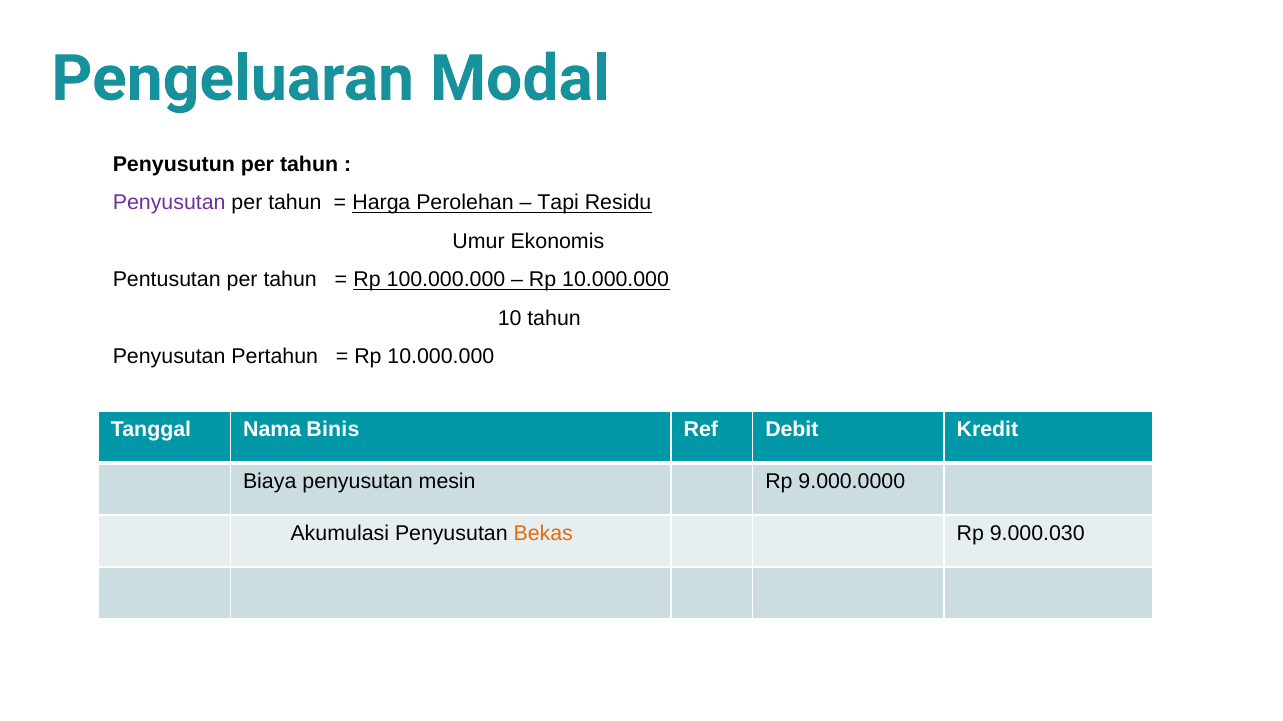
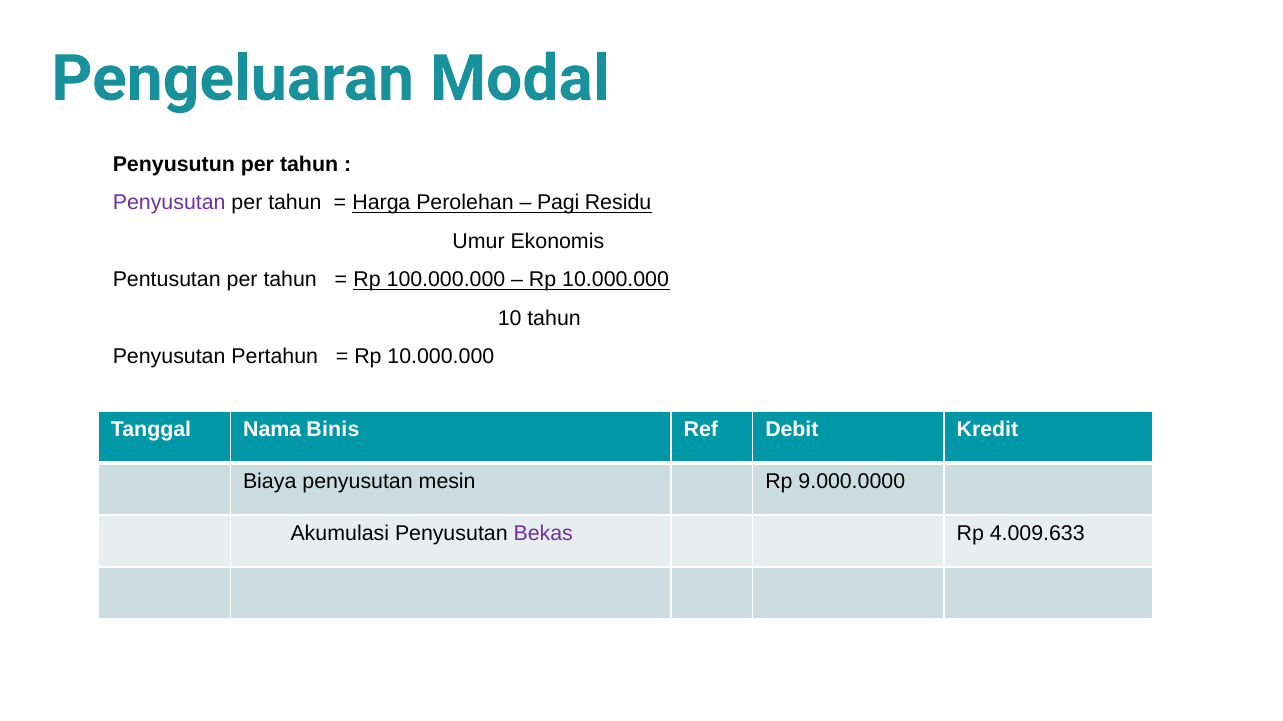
Tapi: Tapi -> Pagi
Bekas colour: orange -> purple
9.000.030: 9.000.030 -> 4.009.633
